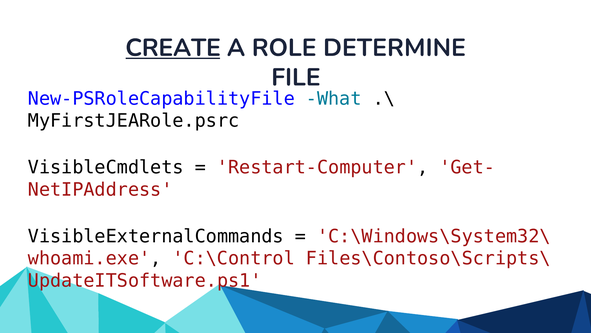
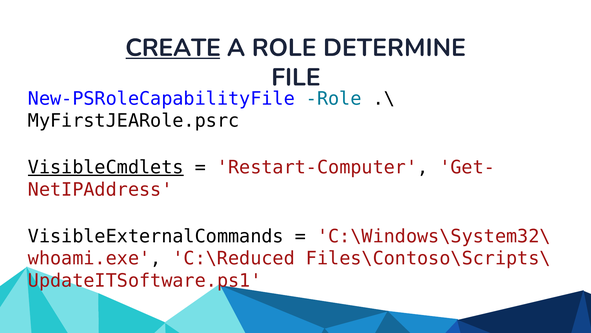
New-PSRoleCapabilityFile What: What -> Role
VisibleCmdlets underline: none -> present
C:\Control: C:\Control -> C:\Reduced
